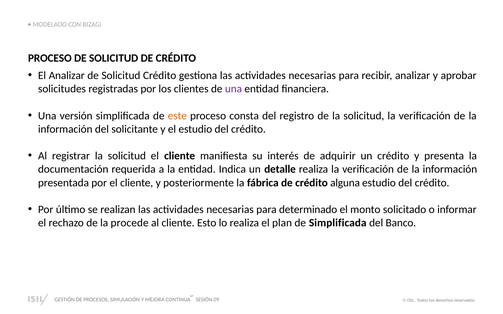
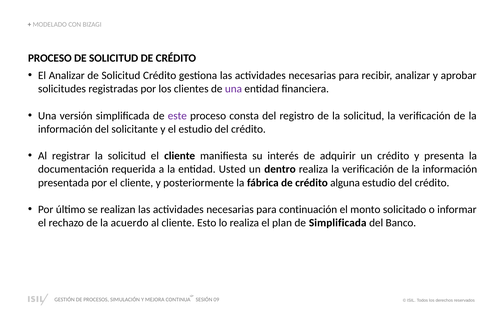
este colour: orange -> purple
Indica: Indica -> Usted
detalle: detalle -> dentro
determinado: determinado -> continuación
procede: procede -> acuerdo
